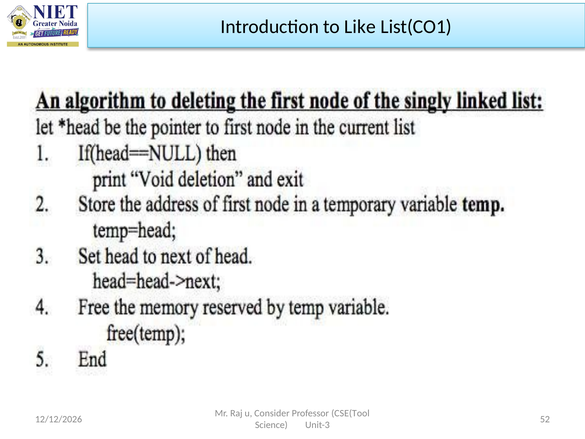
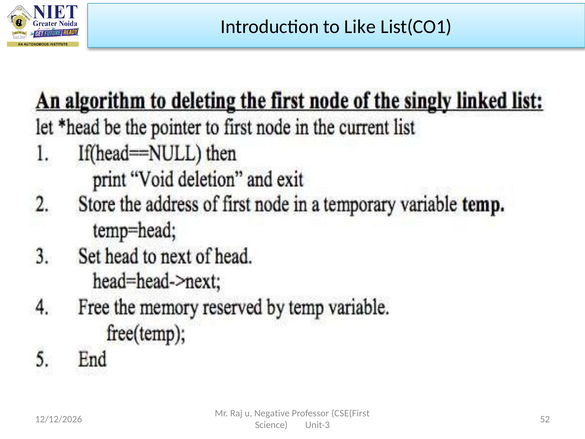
Consider: Consider -> Negative
CSE(Tool: CSE(Tool -> CSE(First
